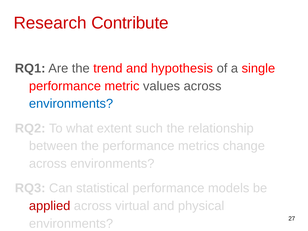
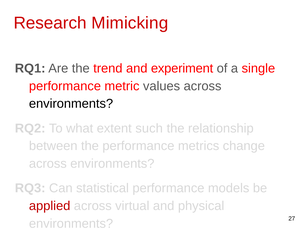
Contribute: Contribute -> Mimicking
hypothesis: hypothesis -> experiment
environments at (71, 104) colour: blue -> black
